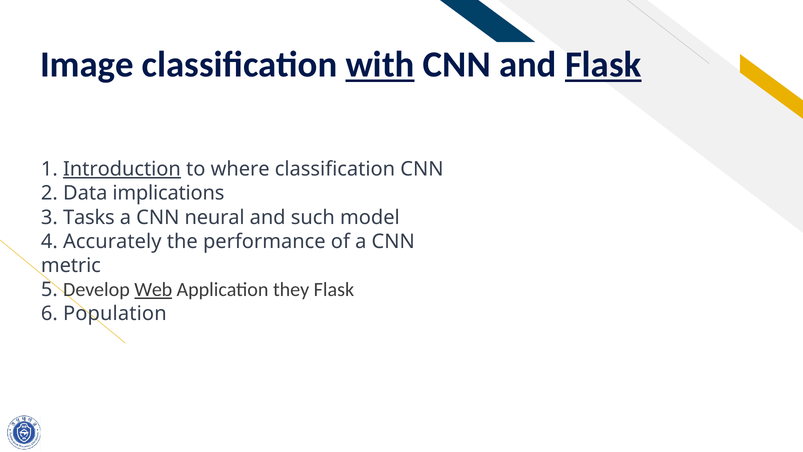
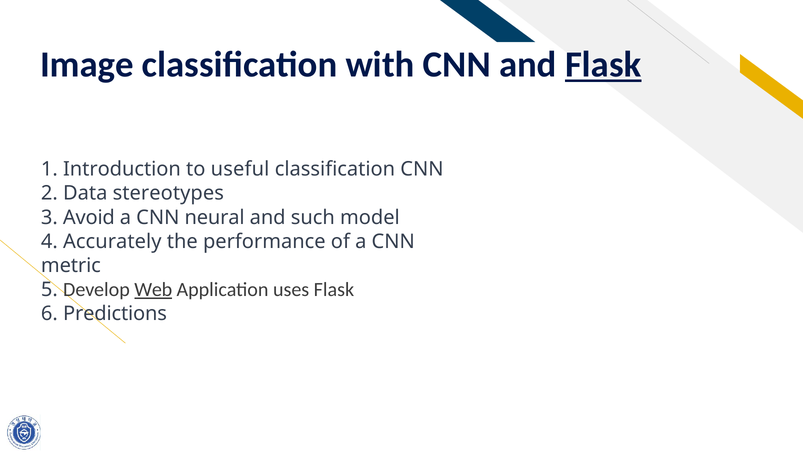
with underline: present -> none
Introduction underline: present -> none
where: where -> useful
implications: implications -> stereotypes
Tasks: Tasks -> Avoid
they: they -> uses
Population: Population -> Predictions
